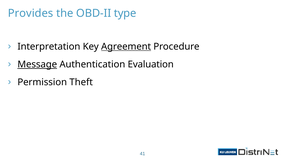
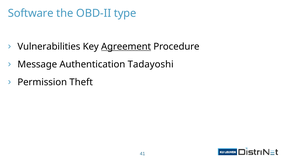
Provides: Provides -> Software
Interpretation: Interpretation -> Vulnerabilities
Message underline: present -> none
Evaluation: Evaluation -> Tadayoshi
